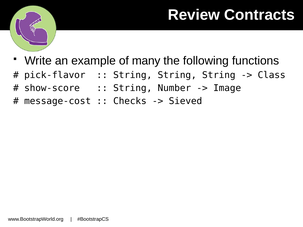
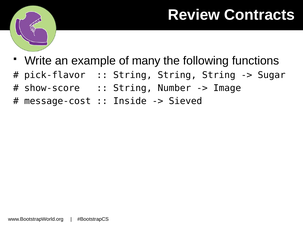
Class: Class -> Sugar
Checks: Checks -> Inside
